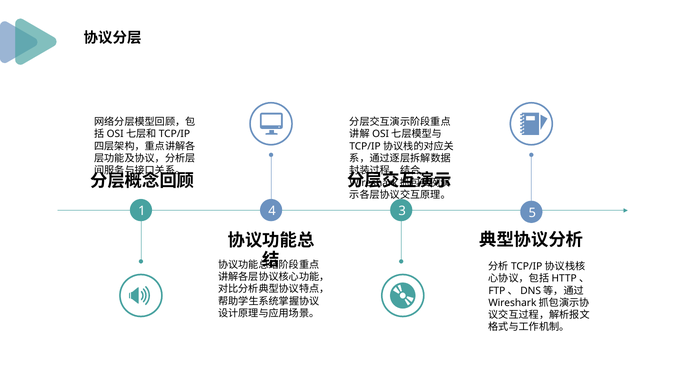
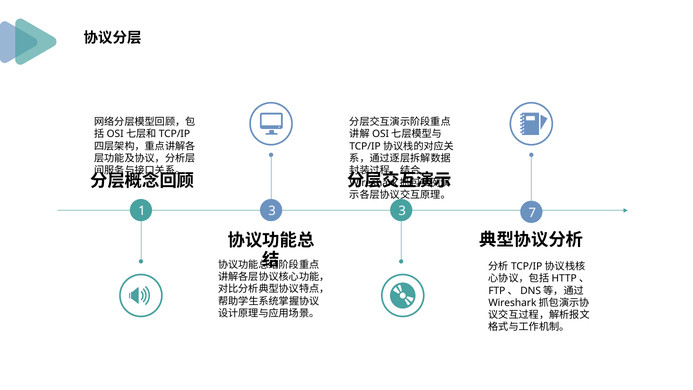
1 4: 4 -> 3
5: 5 -> 7
